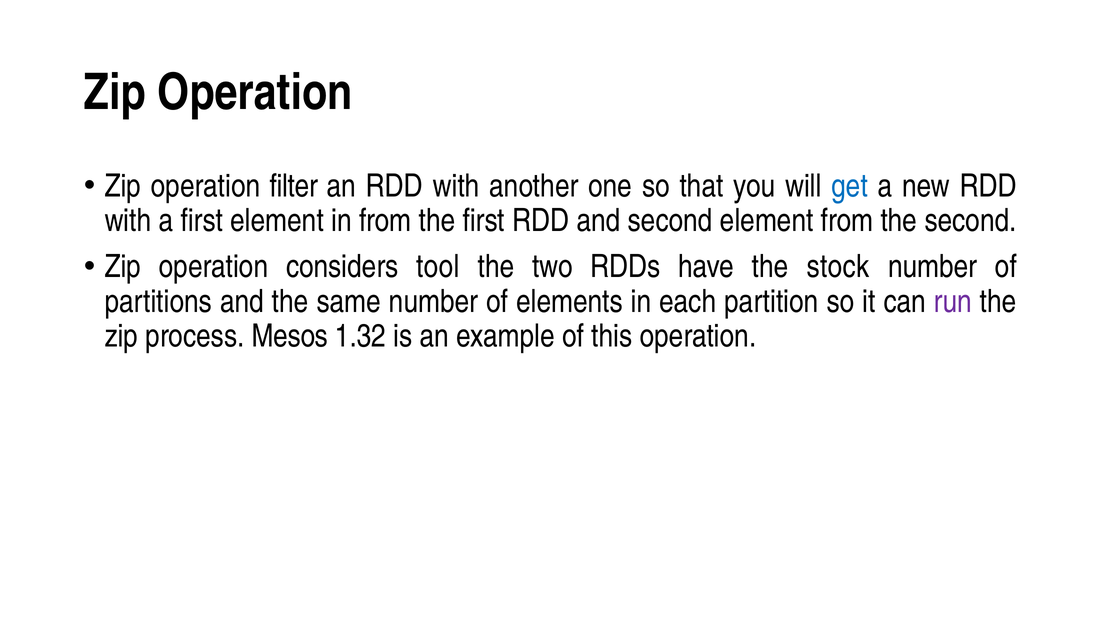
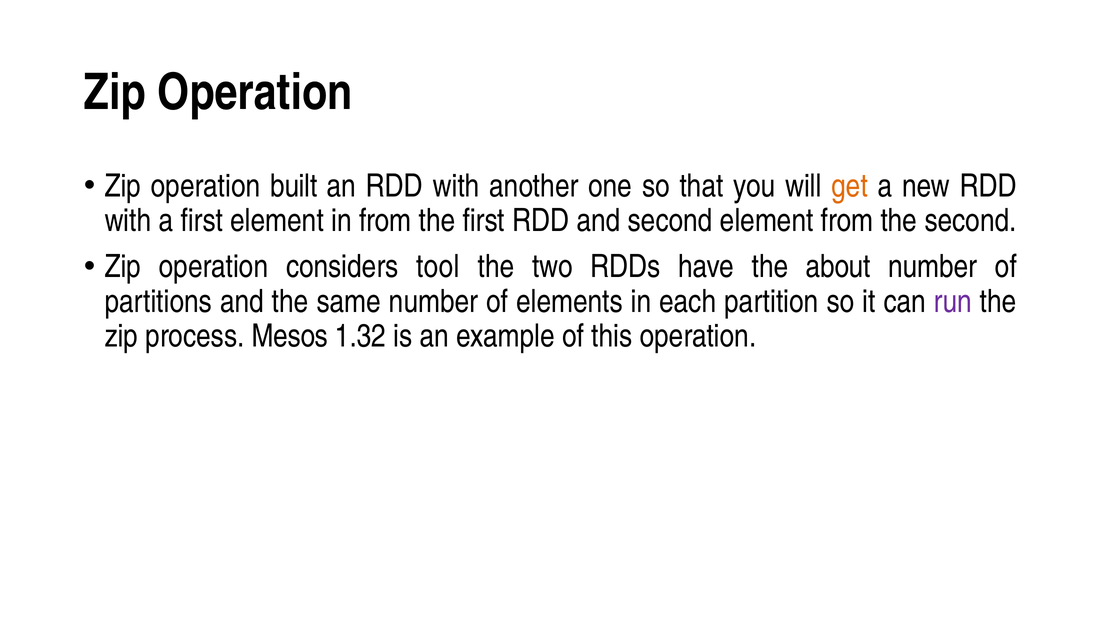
filter: filter -> built
get colour: blue -> orange
stock: stock -> about
